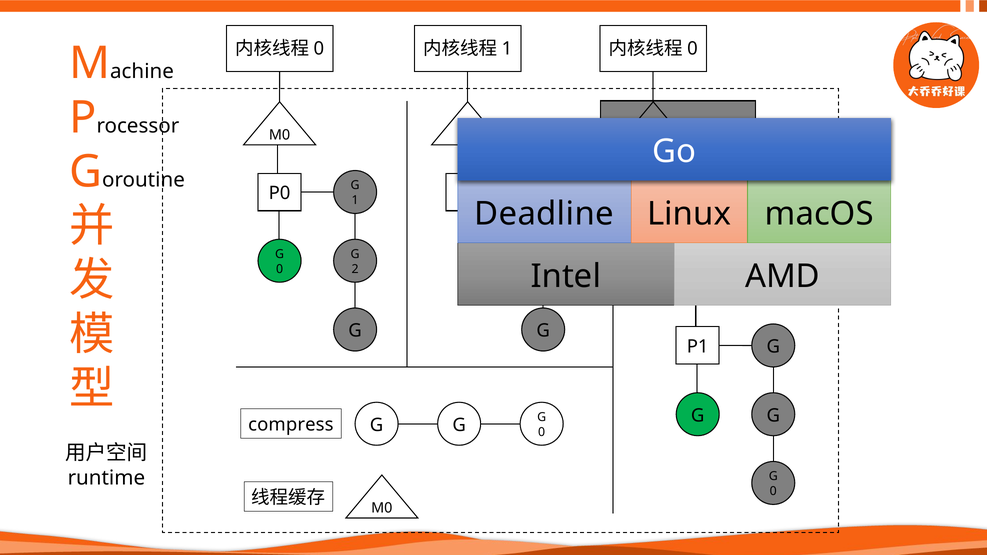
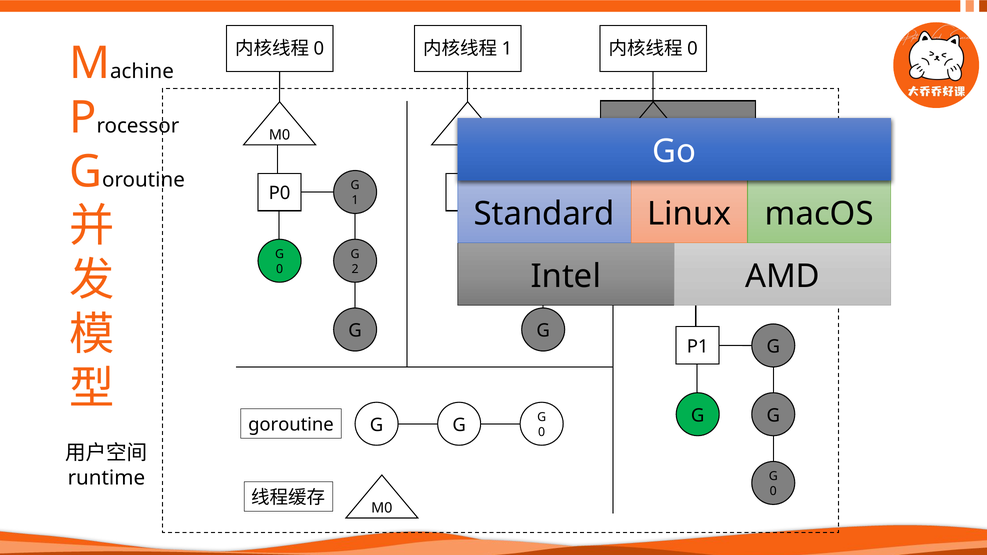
Deadline: Deadline -> Standard
compress: compress -> goroutine
